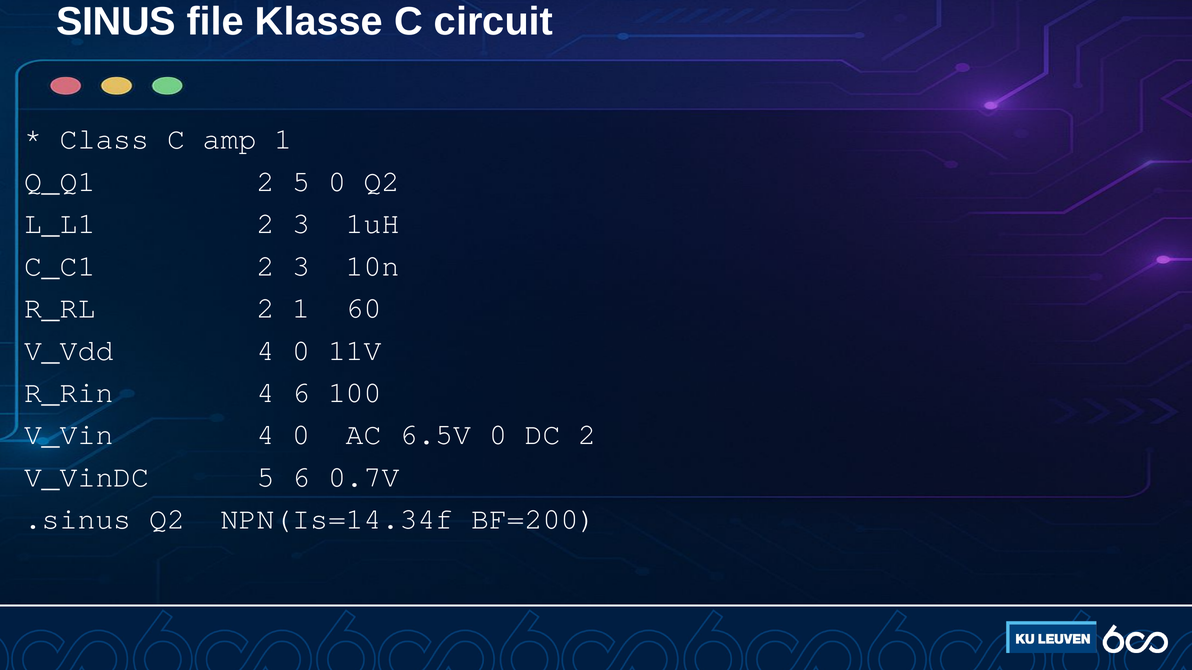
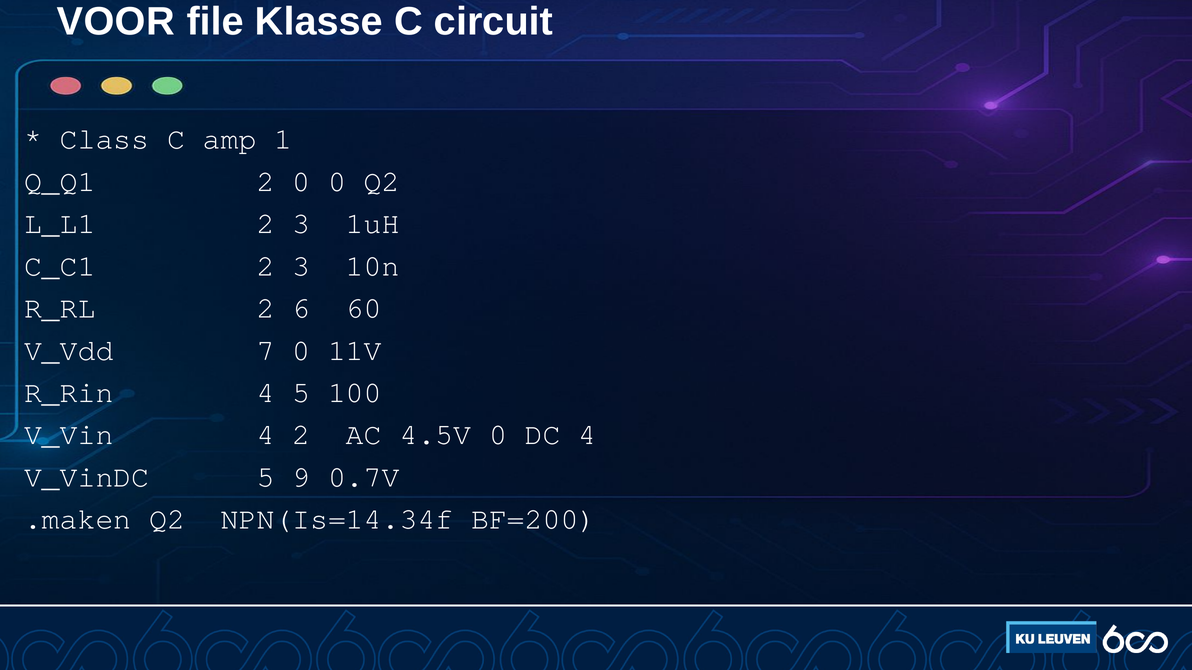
SINUS: SINUS -> VOOR
2 5: 5 -> 0
2 1: 1 -> 6
V_Vdd 4: 4 -> 7
4 6: 6 -> 5
V_Vin 4 0: 0 -> 2
6.5V: 6.5V -> 4.5V
DC 2: 2 -> 4
5 6: 6 -> 9
.sinus: .sinus -> .maken
